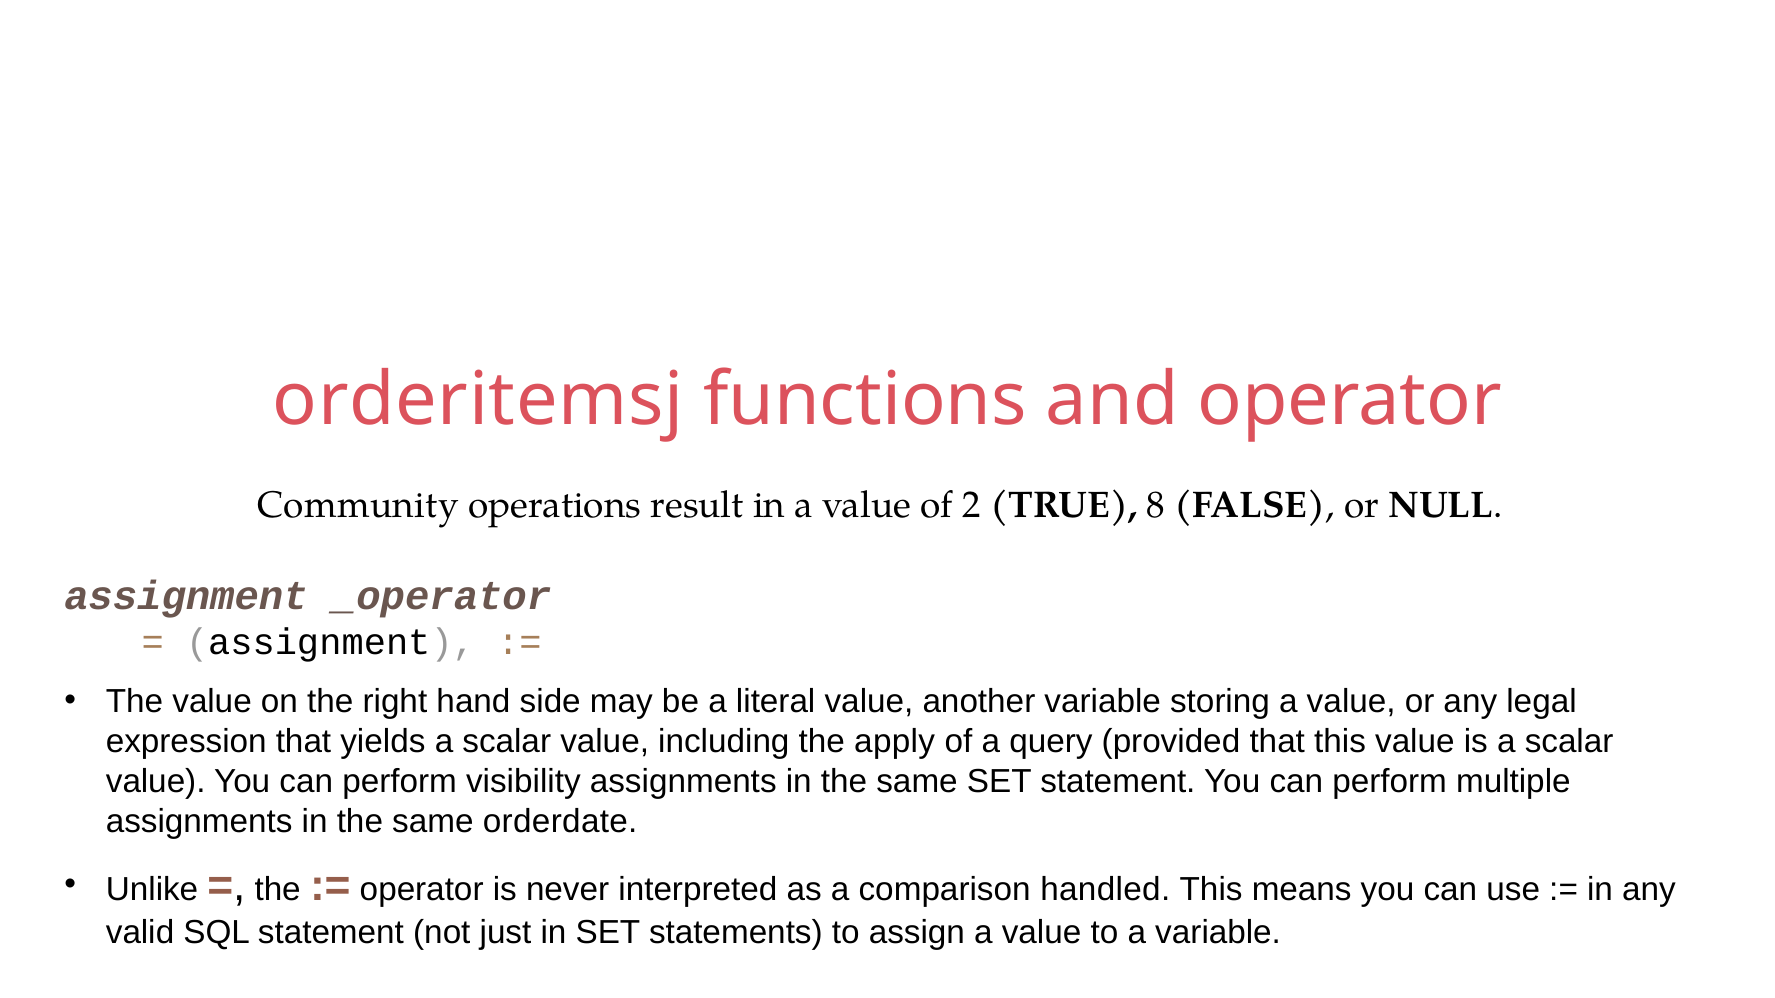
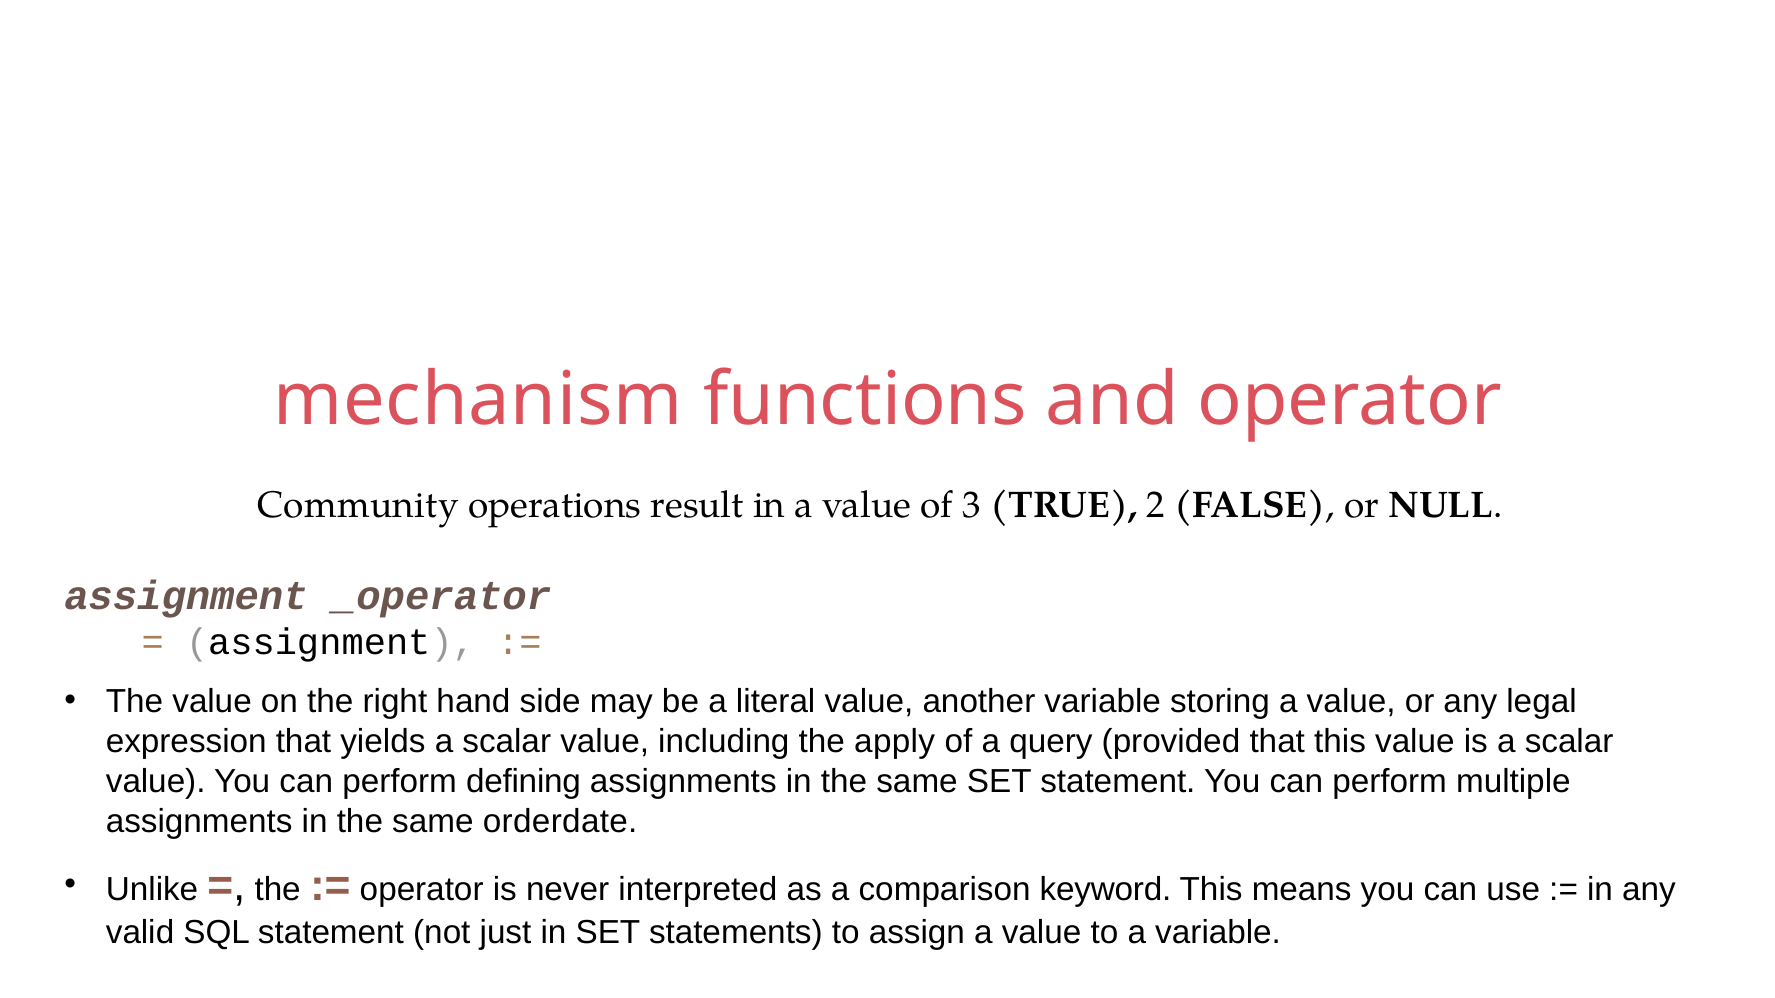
orderitemsj: orderitemsj -> mechanism
2: 2 -> 3
8: 8 -> 2
visibility: visibility -> defining
handled: handled -> keyword
